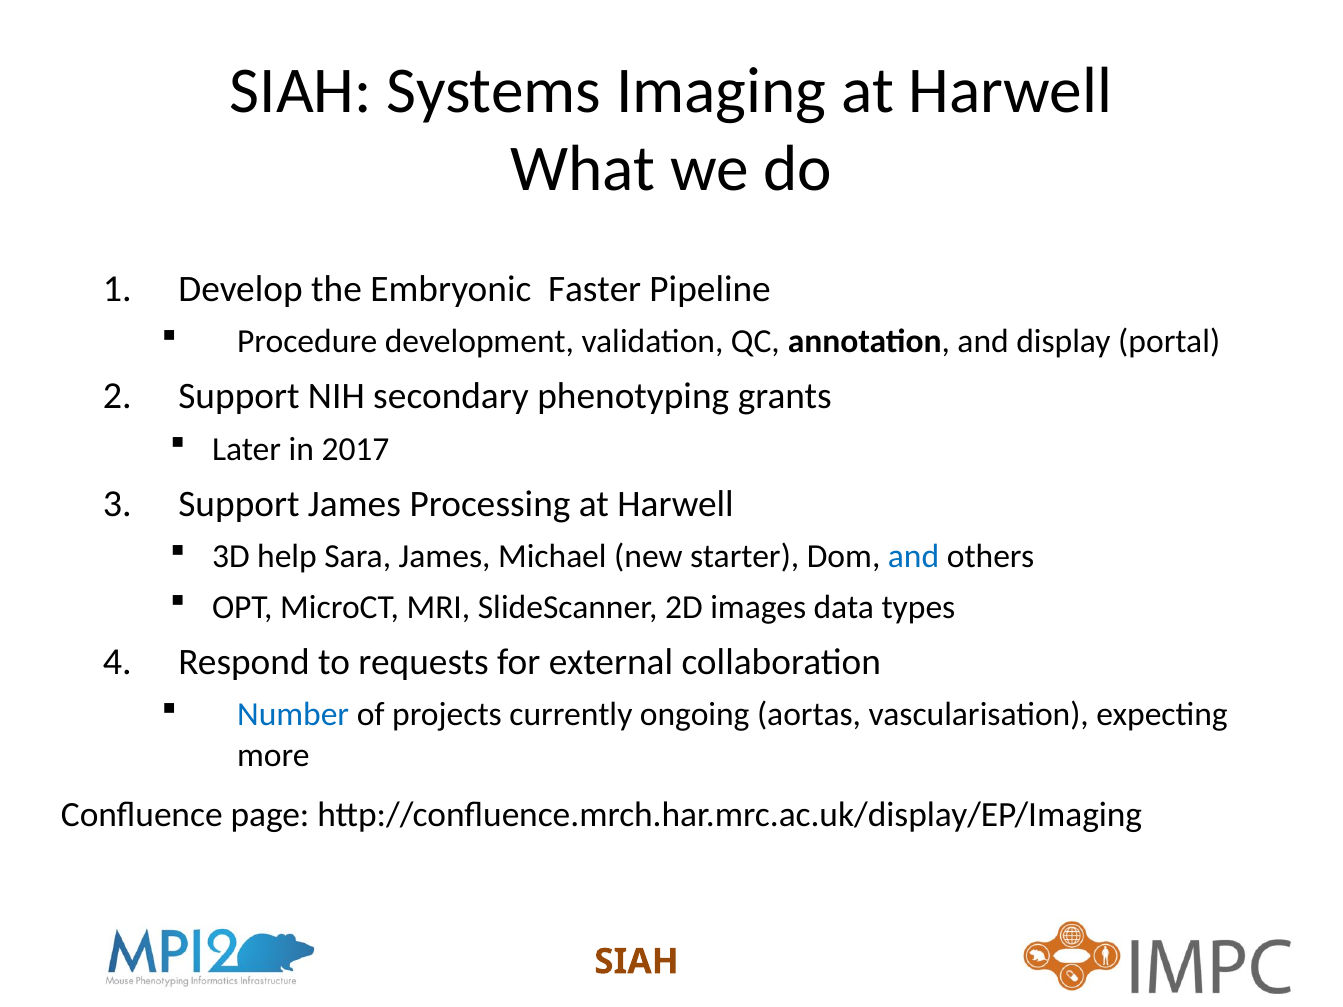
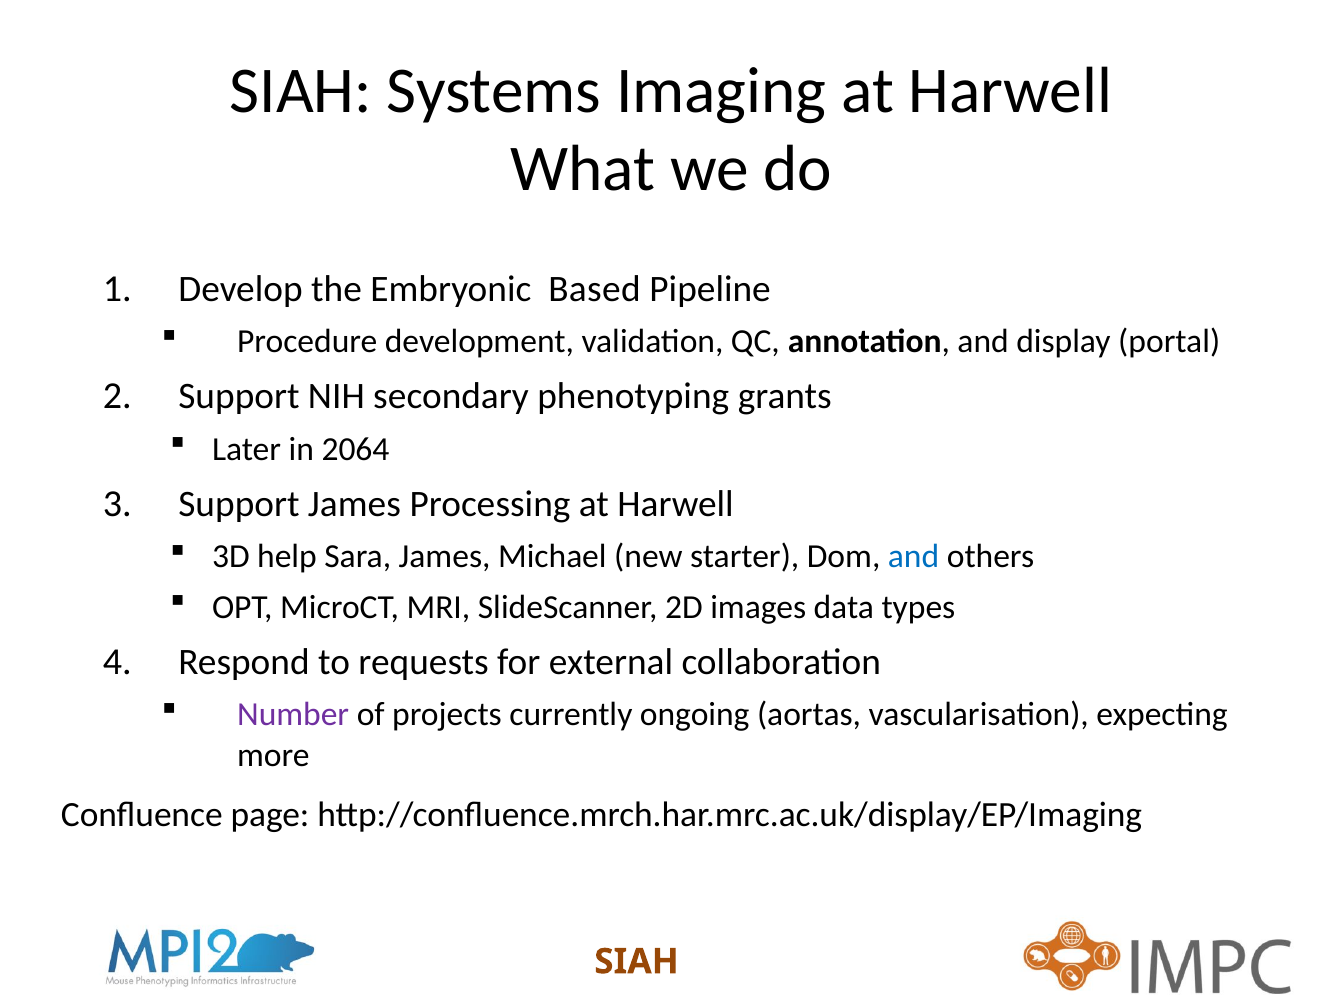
Faster: Faster -> Based
2017: 2017 -> 2064
Number colour: blue -> purple
